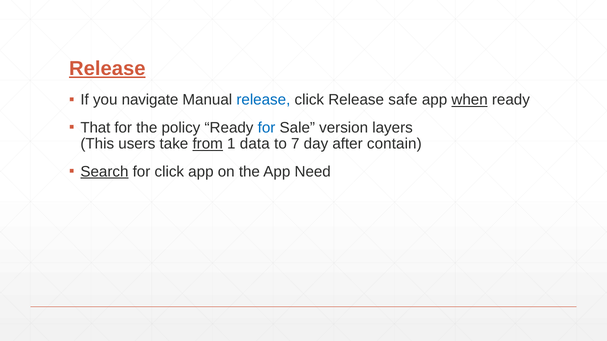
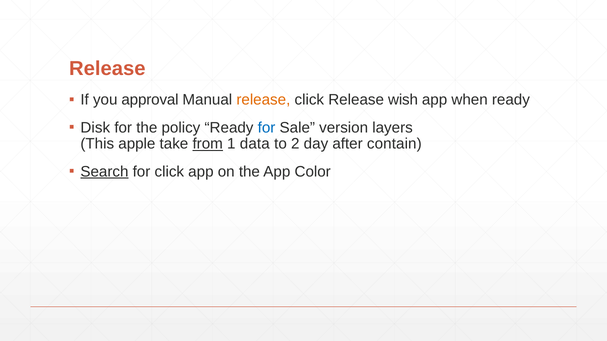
Release at (107, 69) underline: present -> none
navigate: navigate -> approval
release at (263, 100) colour: blue -> orange
safe: safe -> wish
when underline: present -> none
That: That -> Disk
users: users -> apple
7: 7 -> 2
Need: Need -> Color
